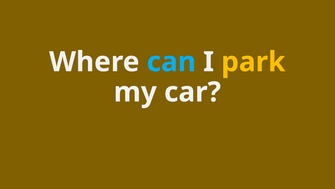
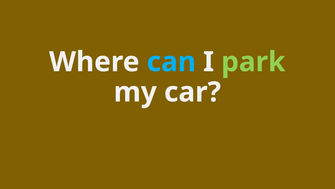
park colour: yellow -> light green
